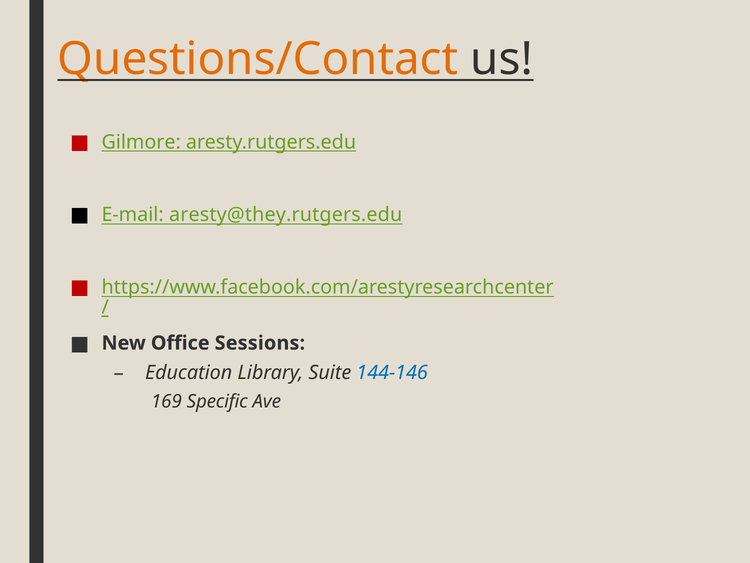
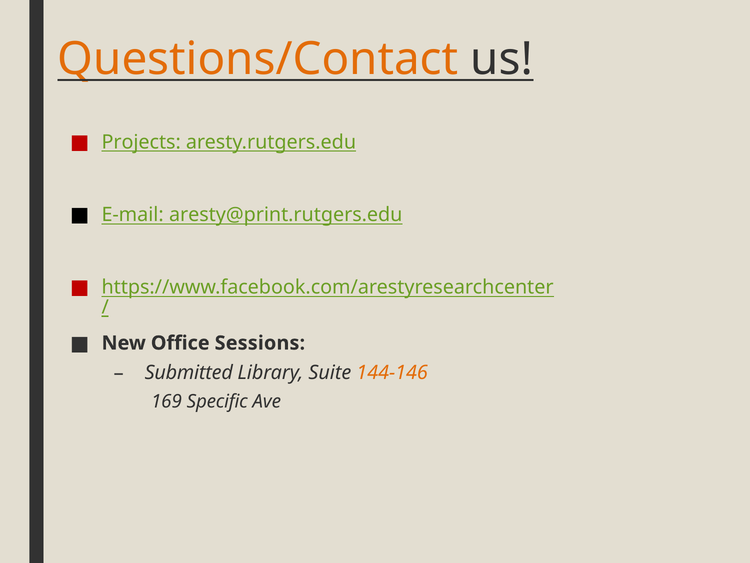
Gilmore: Gilmore -> Projects
aresty@they.rutgers.edu: aresty@they.rutgers.edu -> aresty@print.rutgers.edu
Education: Education -> Submitted
144-146 colour: blue -> orange
